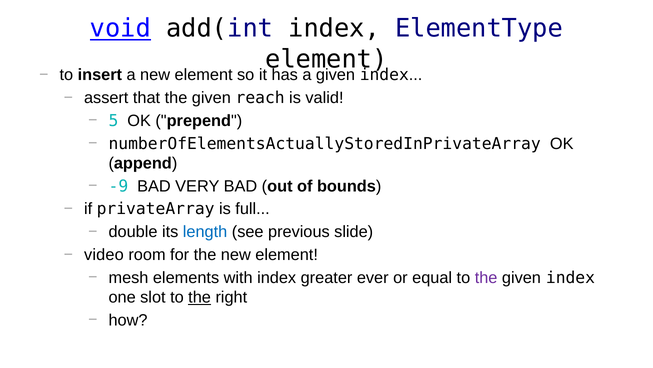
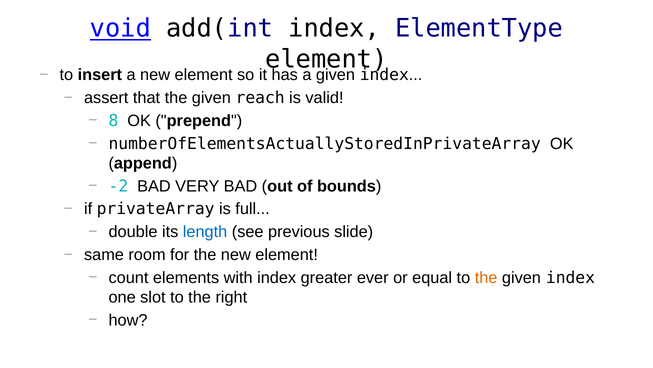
5: 5 -> 8
-9: -9 -> -2
video: video -> same
mesh: mesh -> count
the at (486, 277) colour: purple -> orange
the at (200, 297) underline: present -> none
